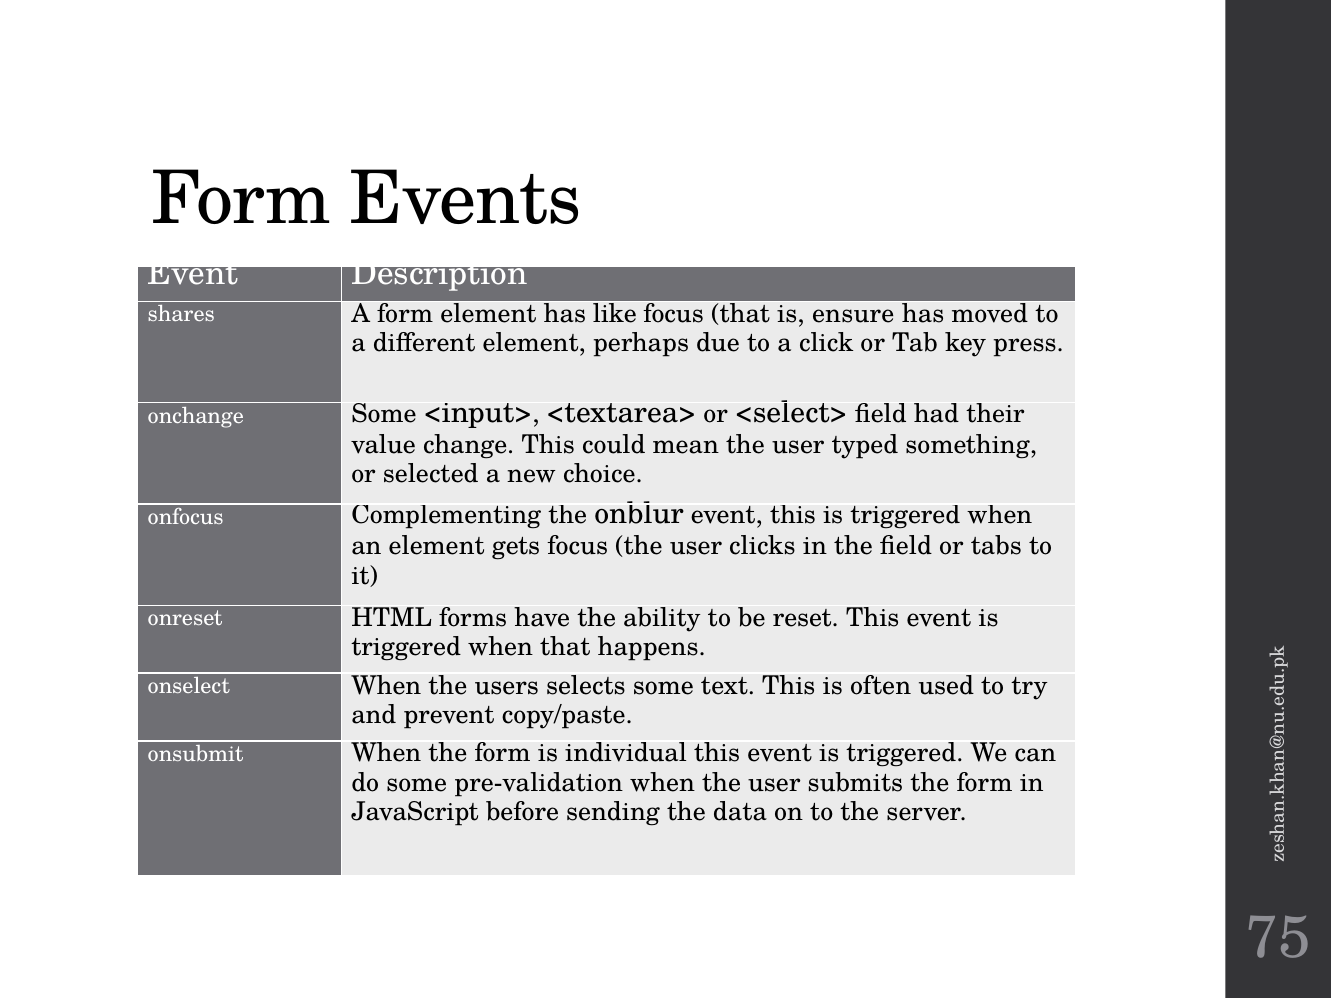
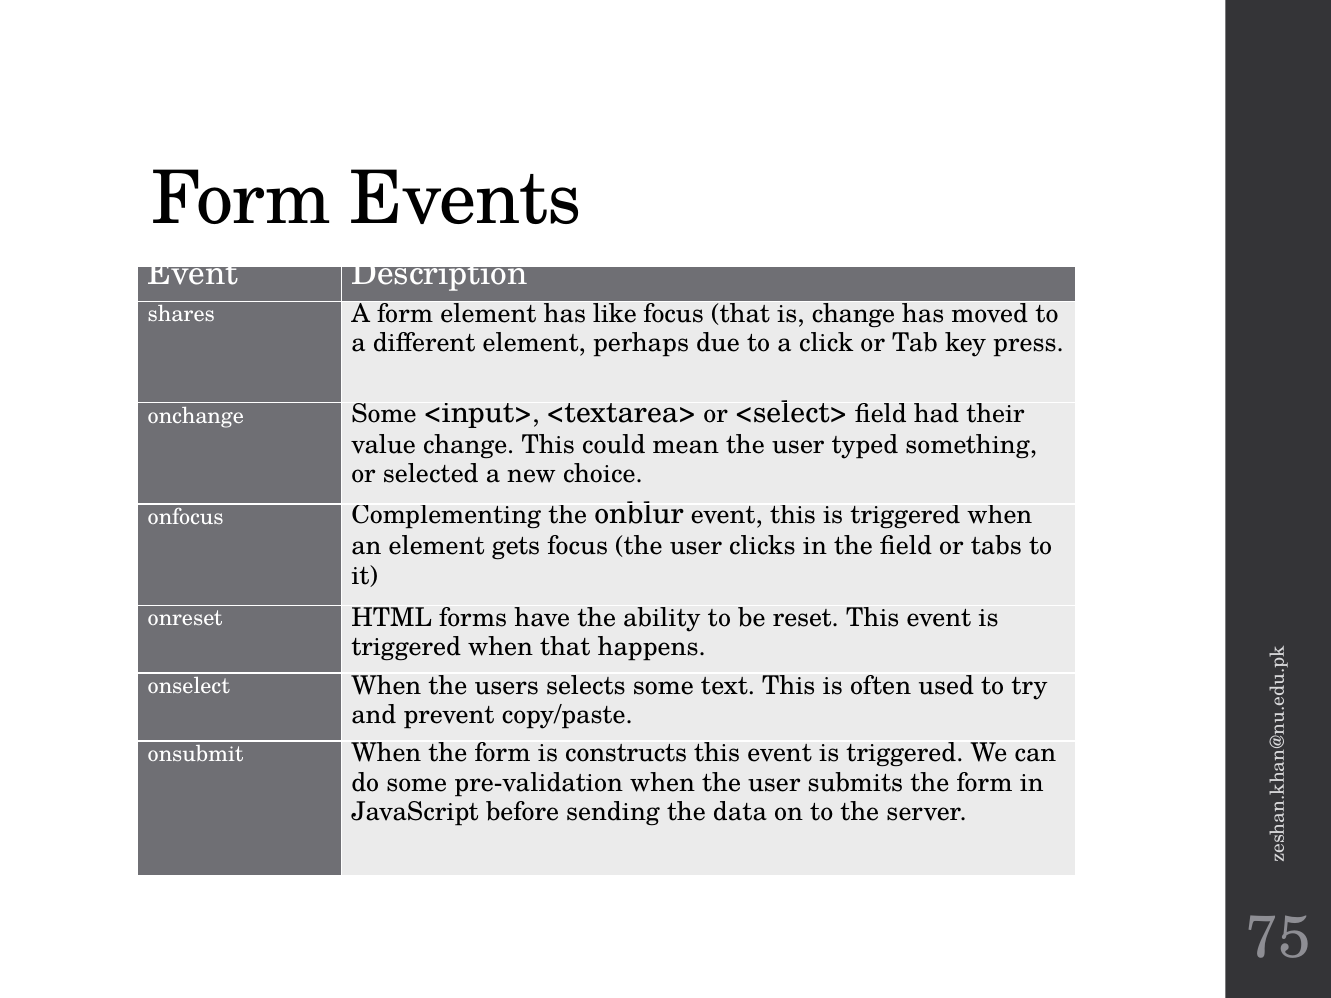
is ensure: ensure -> change
individual: individual -> constructs
